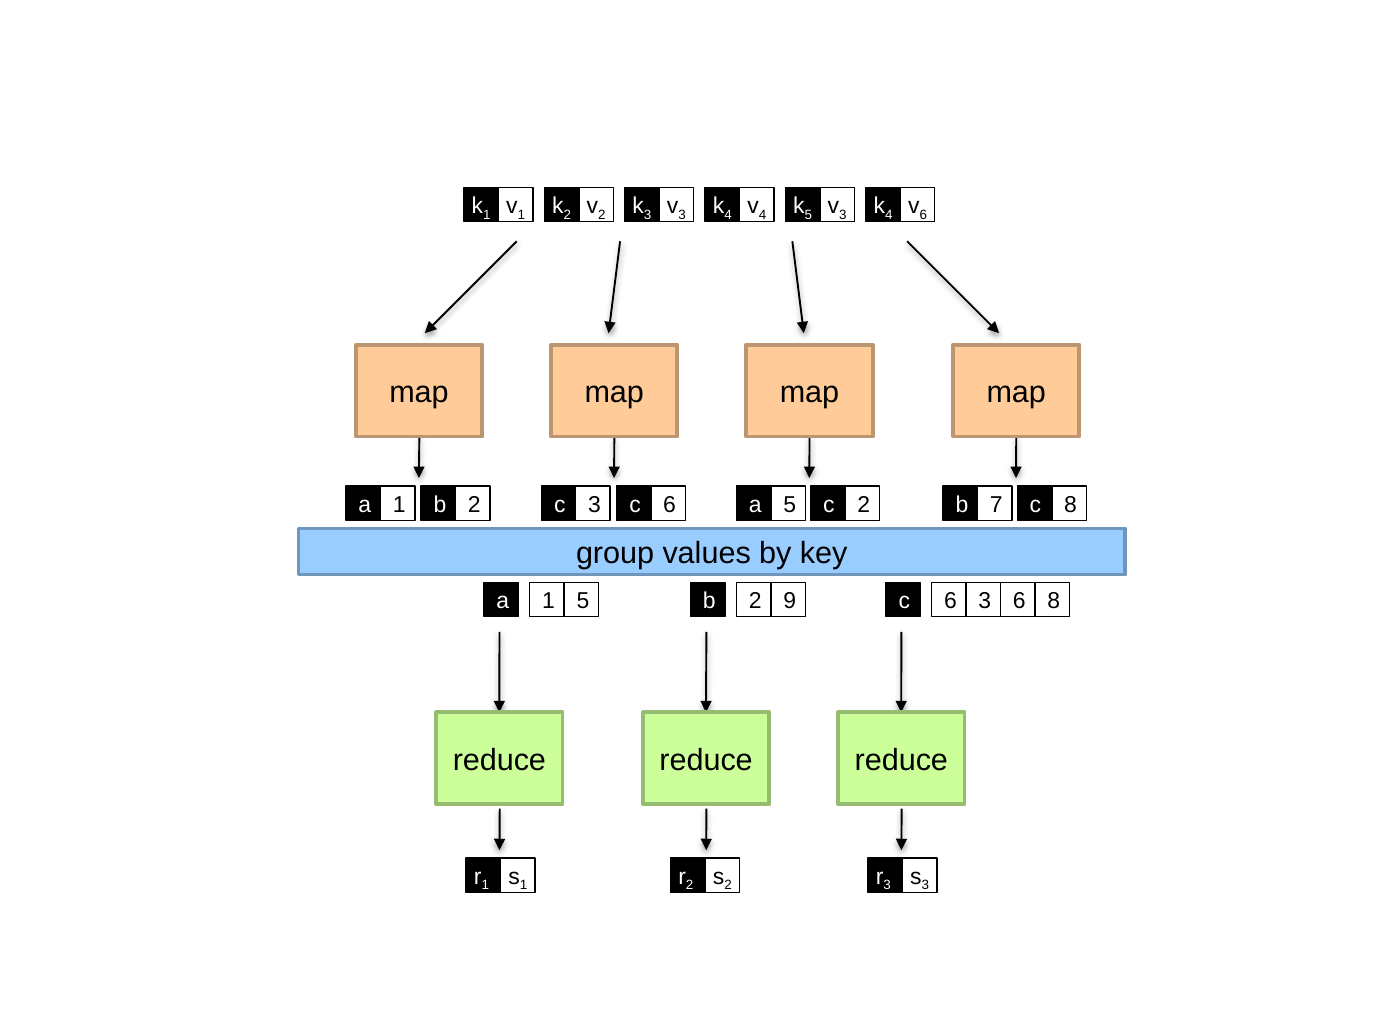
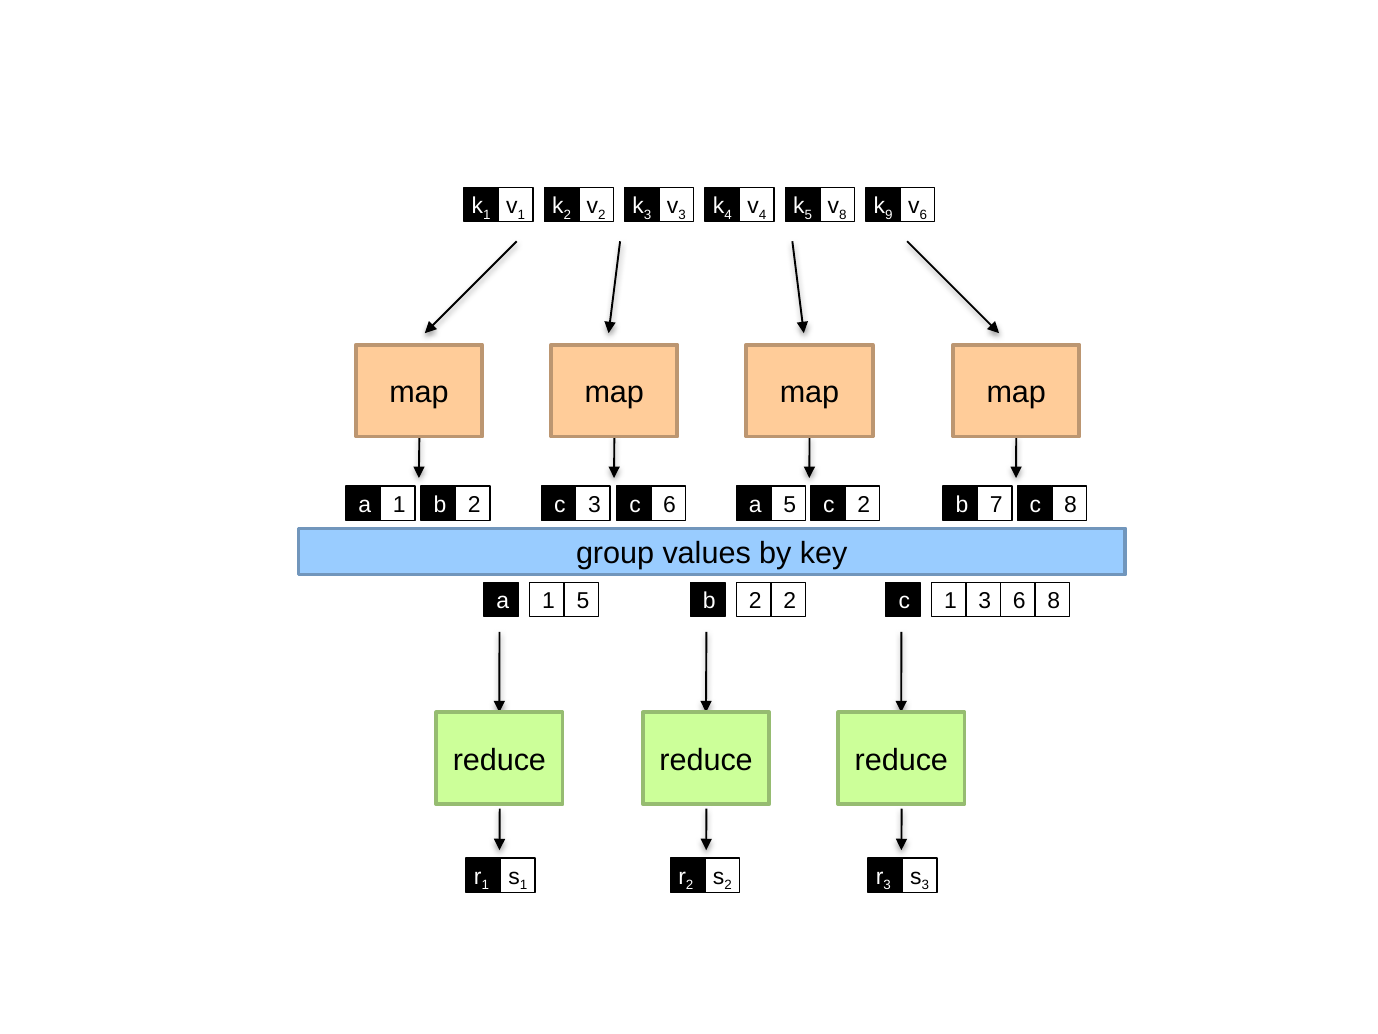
3 at (843, 215): 3 -> 8
4 at (889, 215): 4 -> 9
2 9: 9 -> 2
c 6: 6 -> 1
